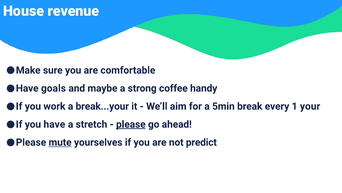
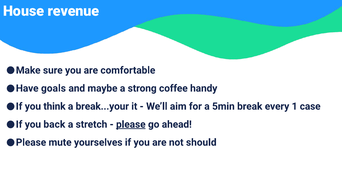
work: work -> think
your: your -> case
you have: have -> back
mute underline: present -> none
predict: predict -> should
